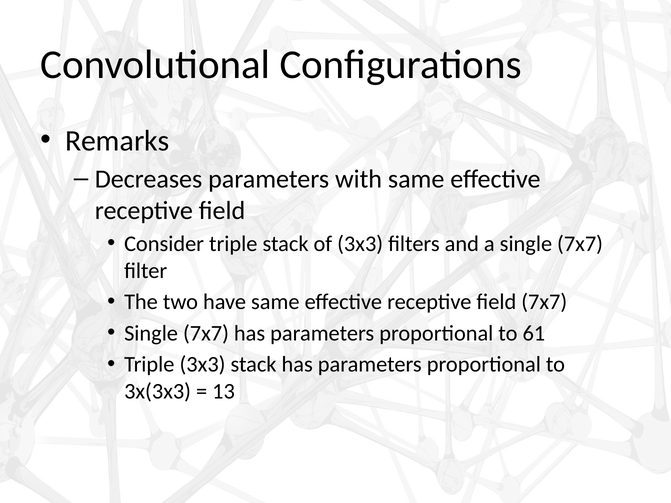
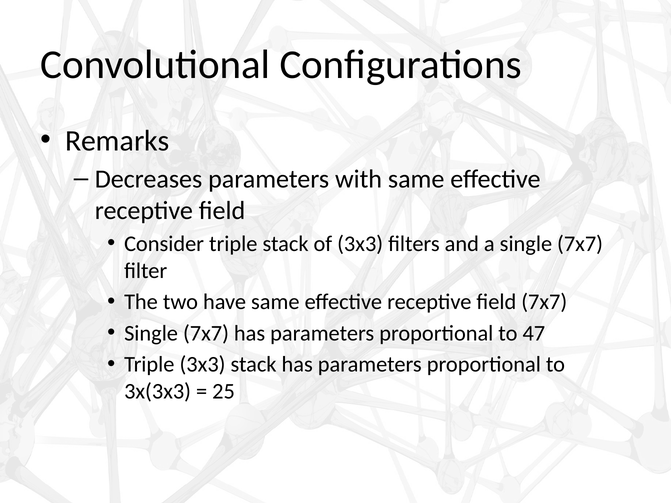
61: 61 -> 47
13: 13 -> 25
